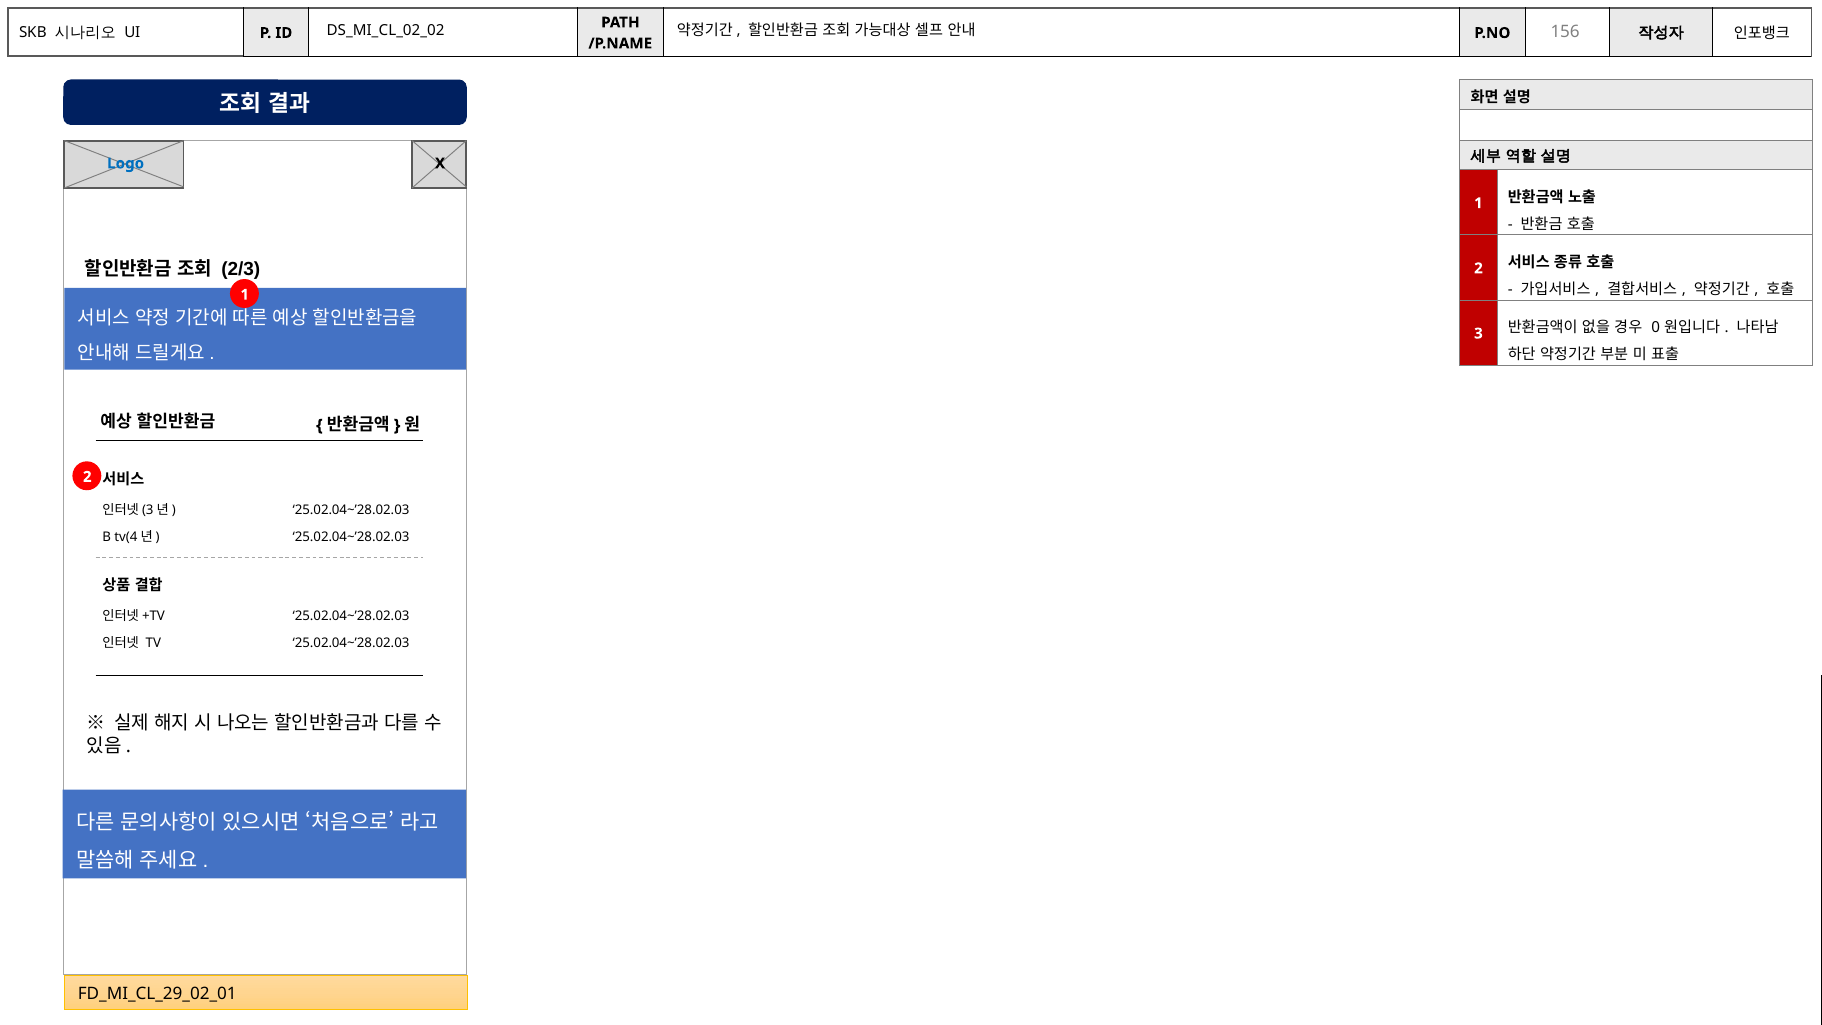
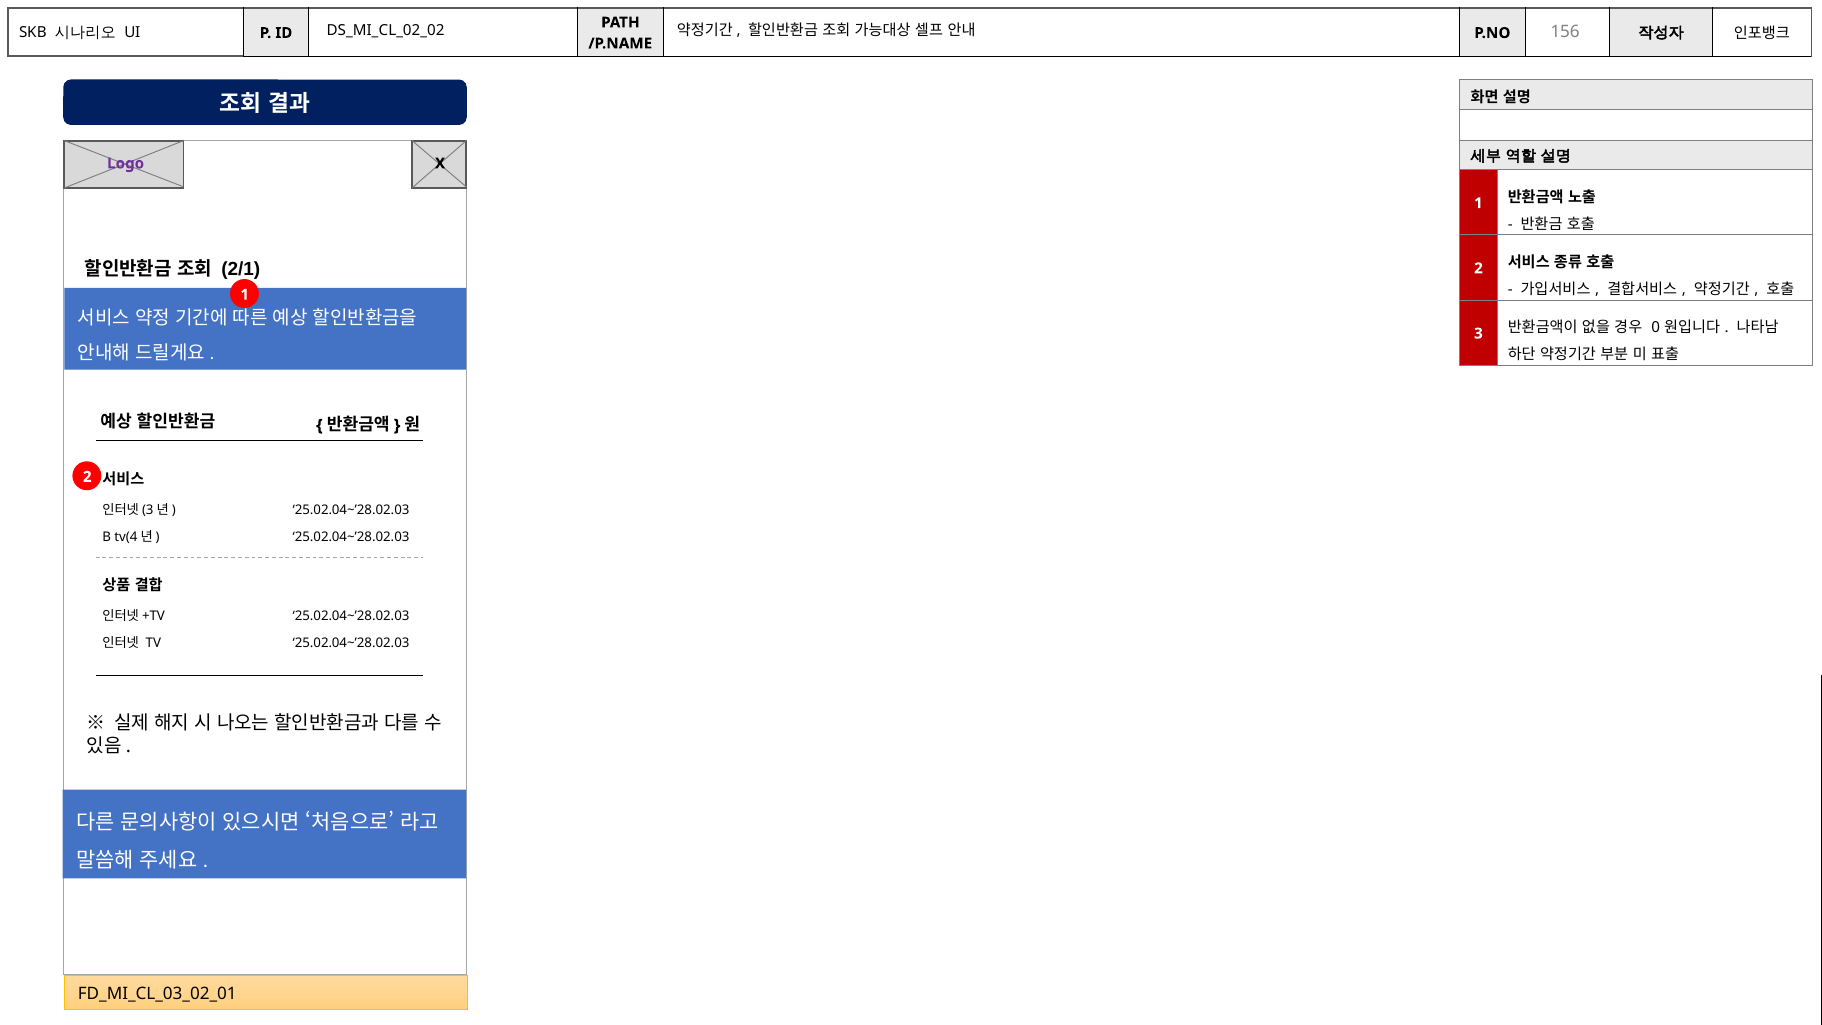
Logo colour: blue -> purple
2/3: 2/3 -> 2/1
FD_MI_CL_29_02_01: FD_MI_CL_29_02_01 -> FD_MI_CL_03_02_01
